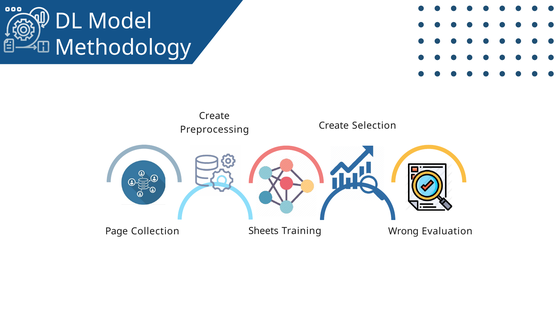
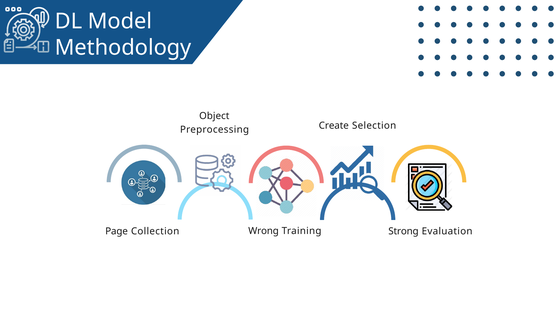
Create at (214, 116): Create -> Object
Sheets: Sheets -> Wrong
Wrong: Wrong -> Strong
